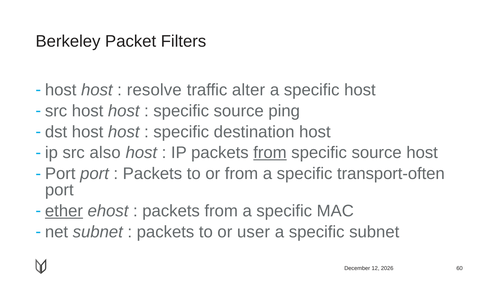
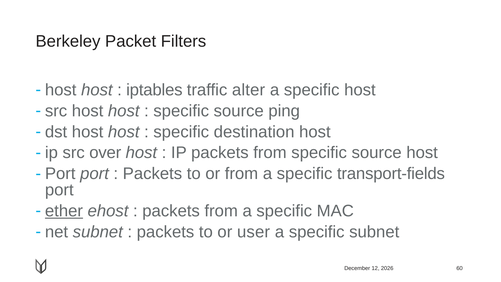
resolve: resolve -> iptables
also: also -> over
from at (270, 153) underline: present -> none
transport-often: transport-often -> transport-fields
